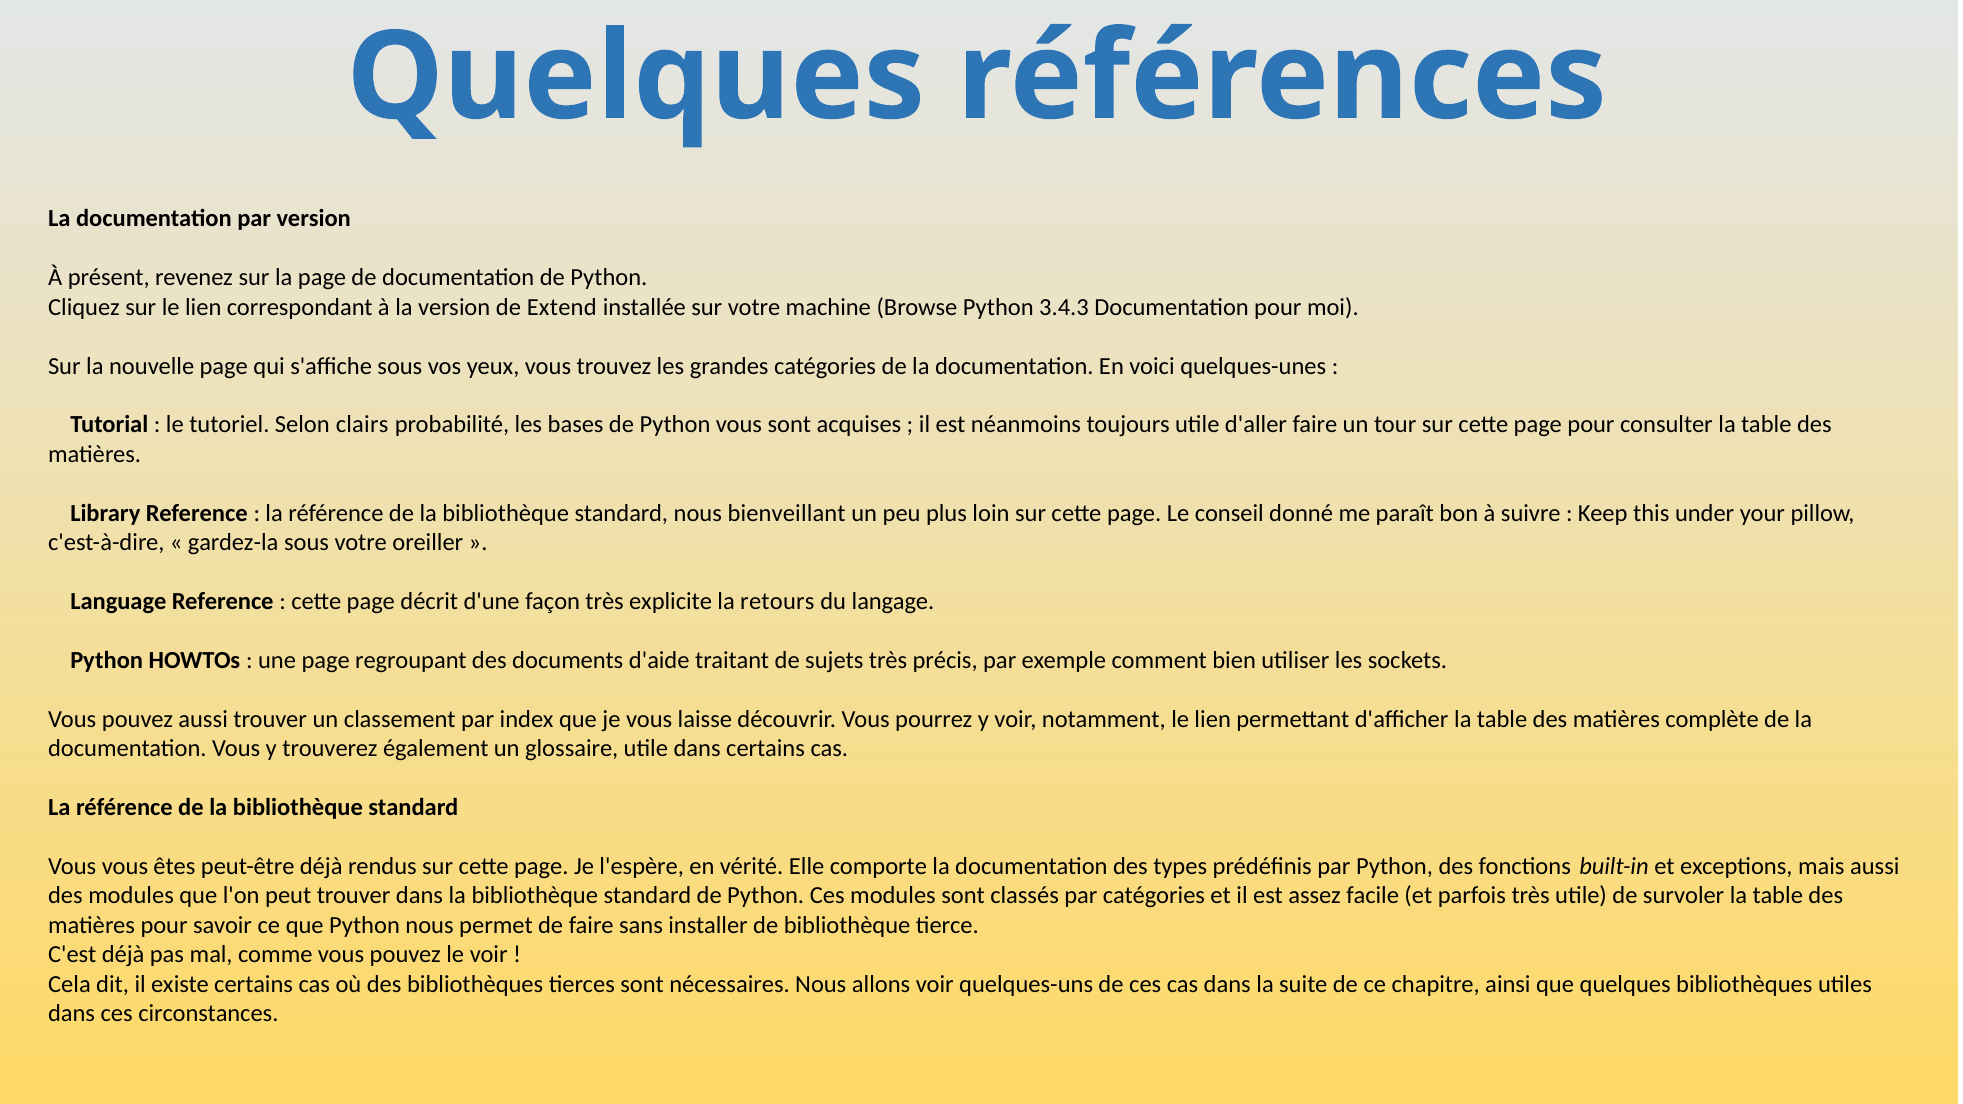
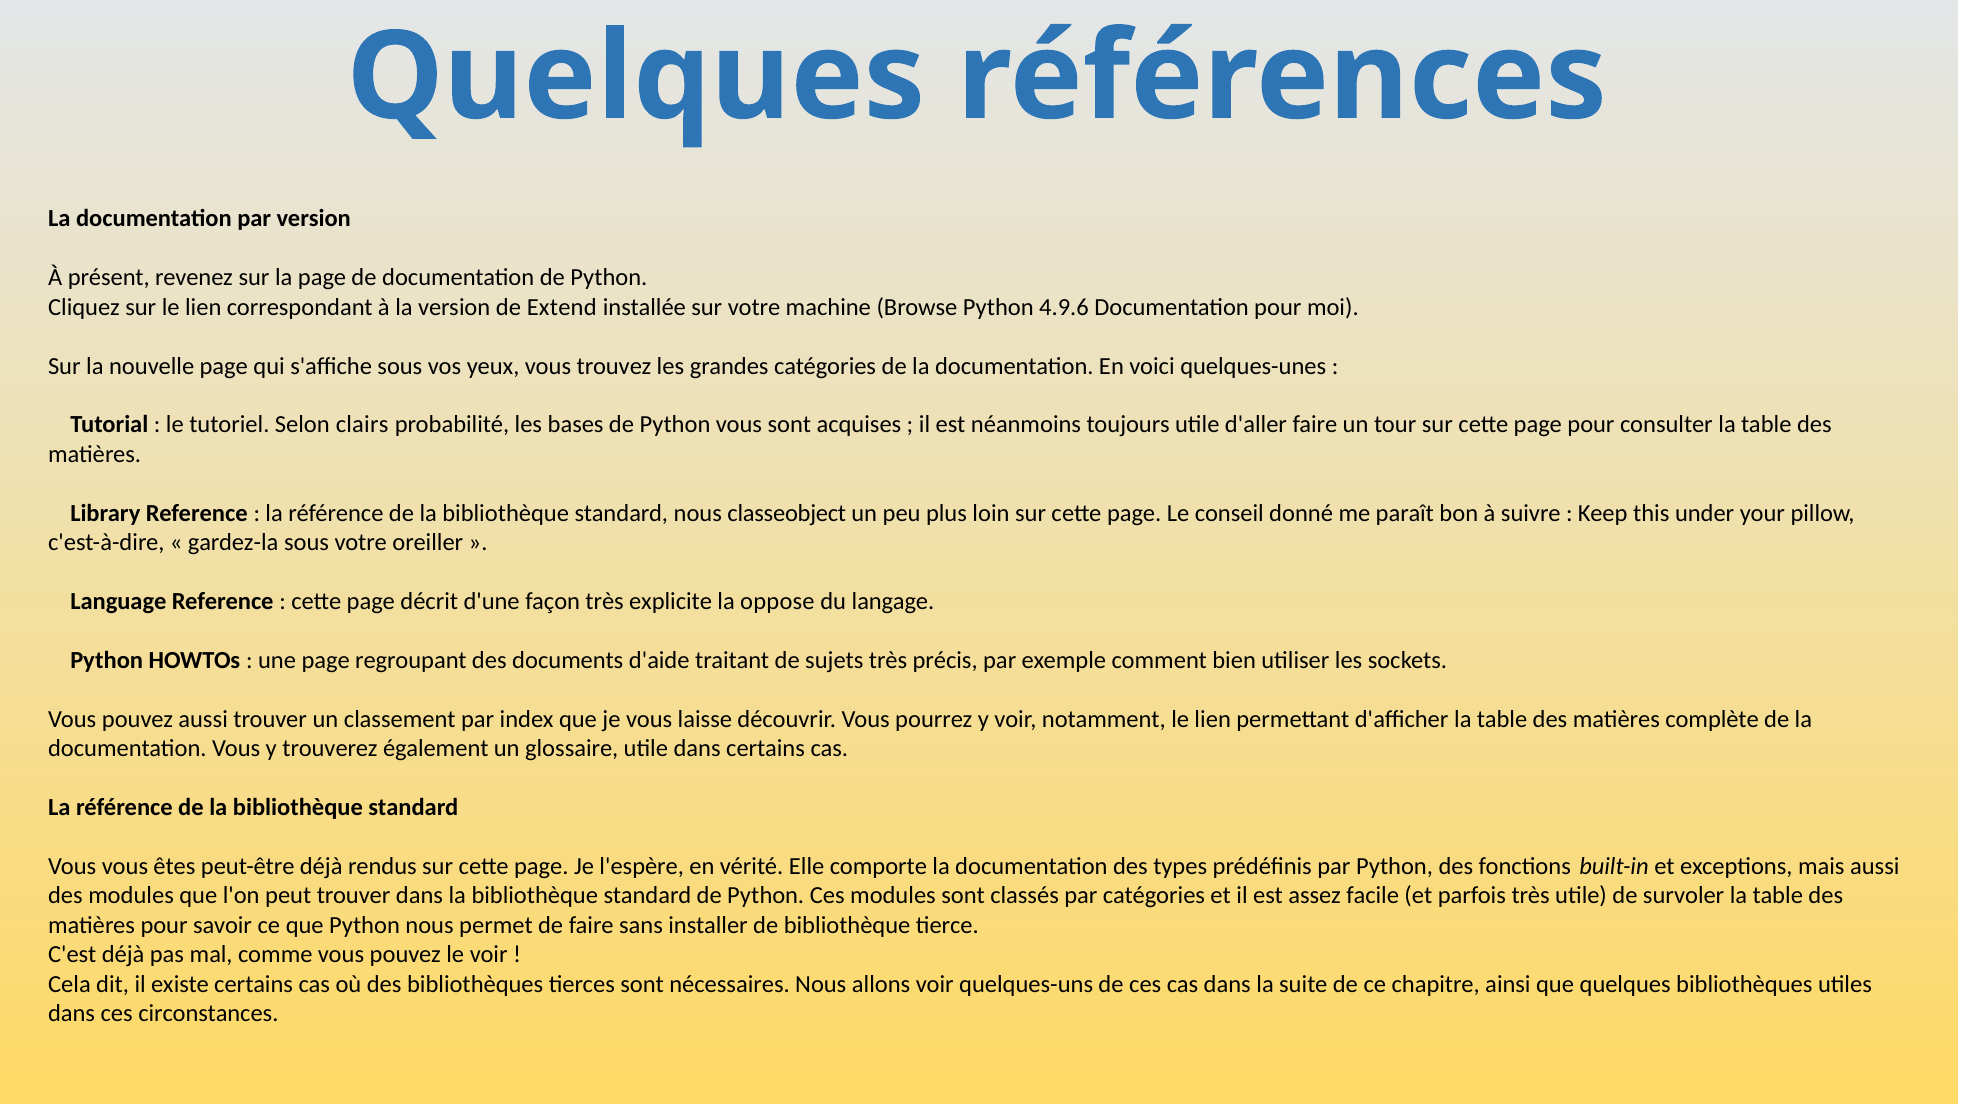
3.4.3: 3.4.3 -> 4.9.6
bienveillant: bienveillant -> classeobject
retours: retours -> oppose
